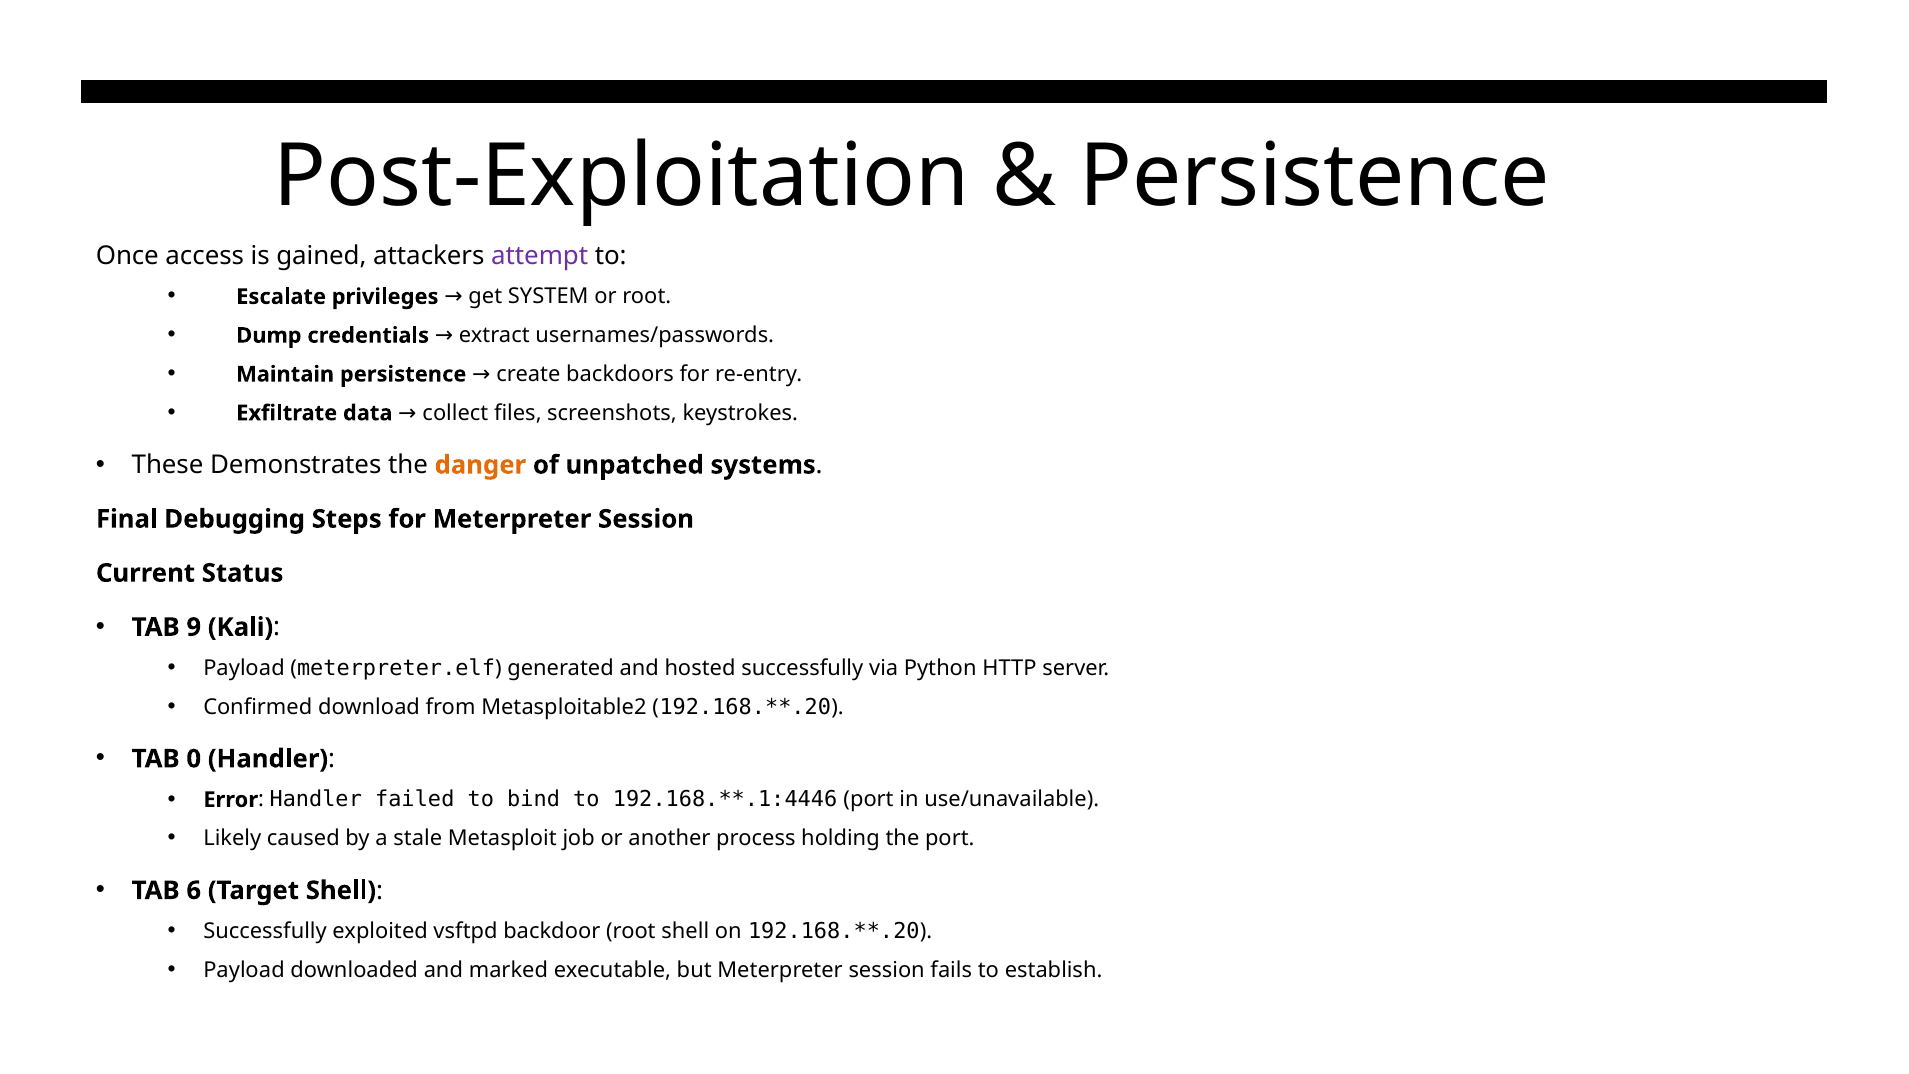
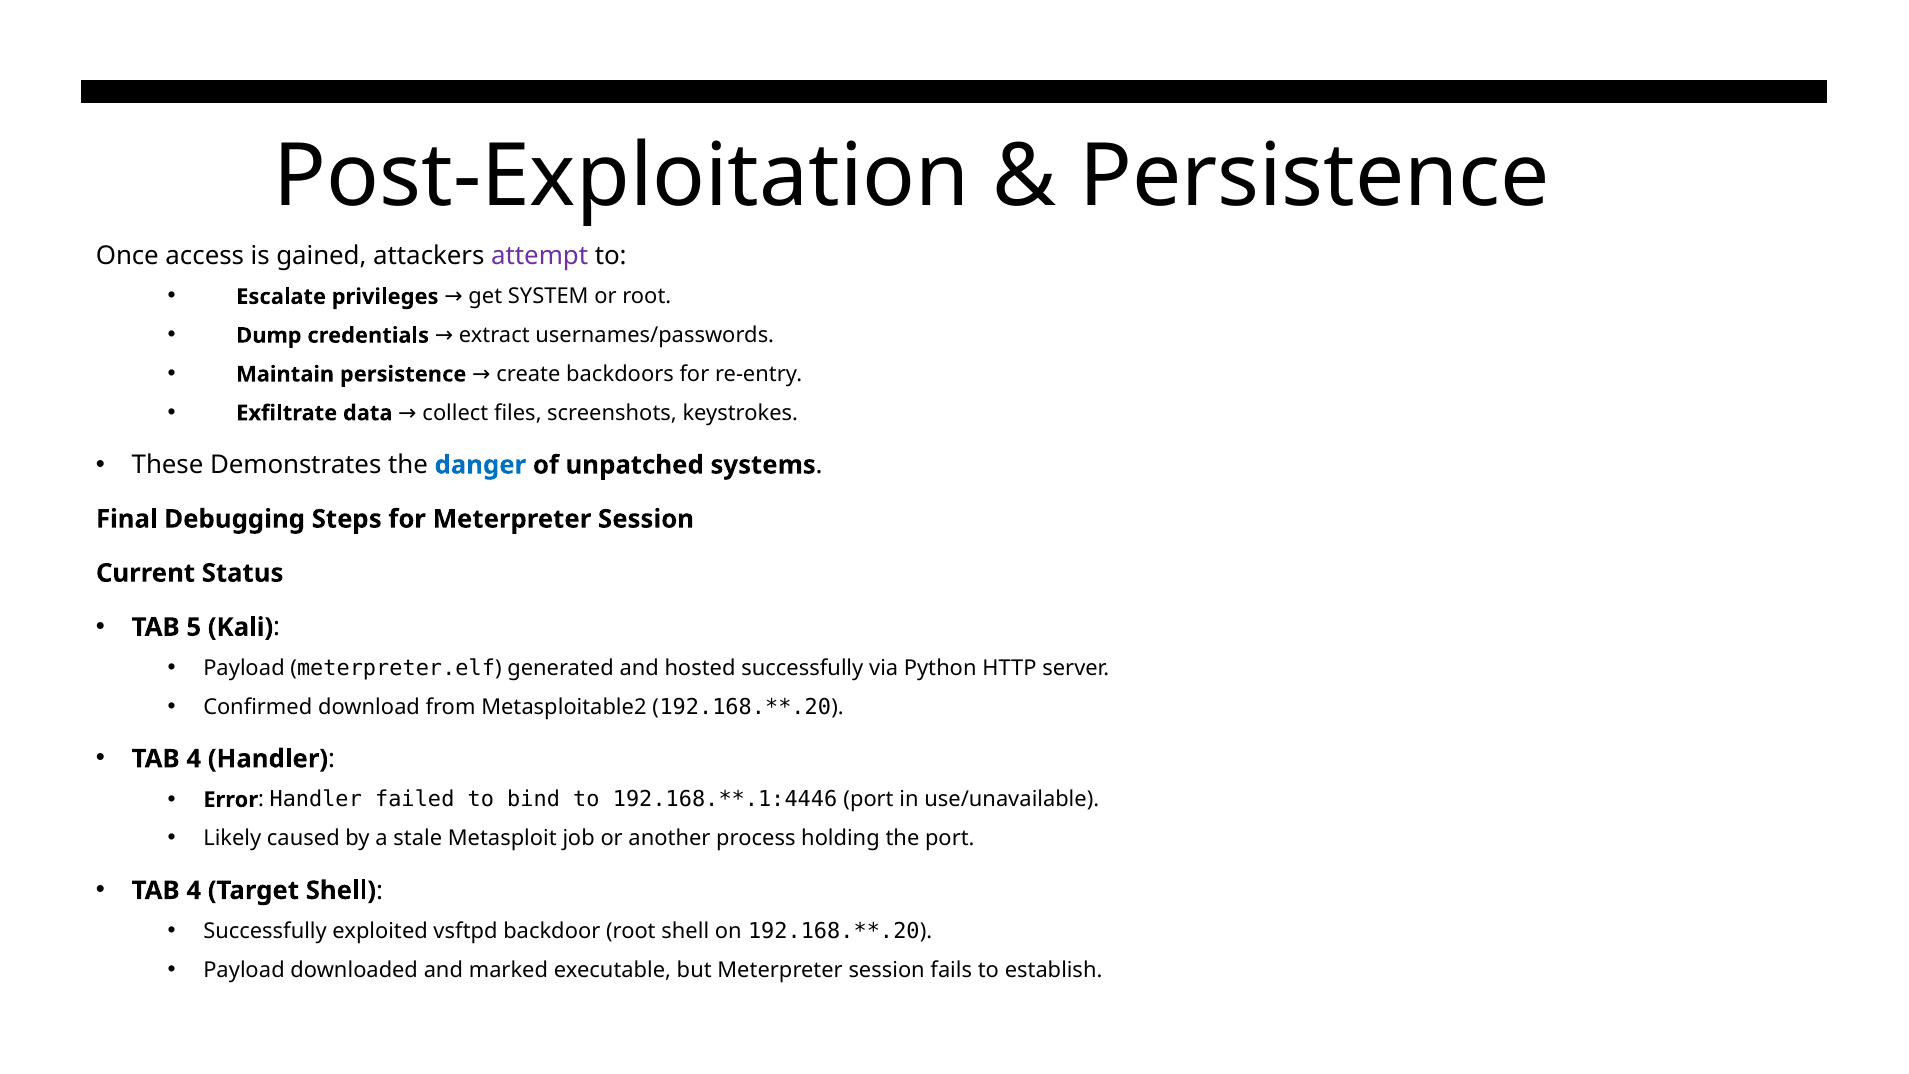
danger colour: orange -> blue
9: 9 -> 5
0 at (194, 759): 0 -> 4
6 at (194, 890): 6 -> 4
